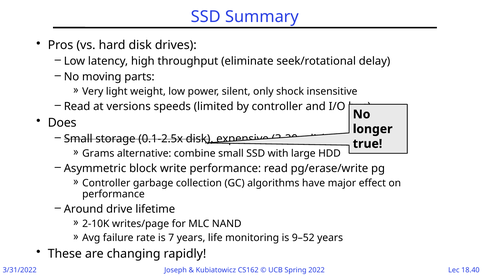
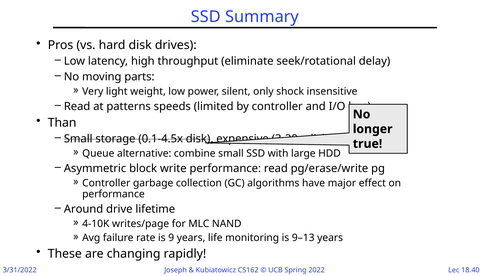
versions: versions -> patterns
Does: Does -> Than
0.1-2.5x: 0.1-2.5x -> 0.1-4.5x
Grams: Grams -> Queue
2-10K: 2-10K -> 4-10K
7: 7 -> 9
9–52: 9–52 -> 9–13
